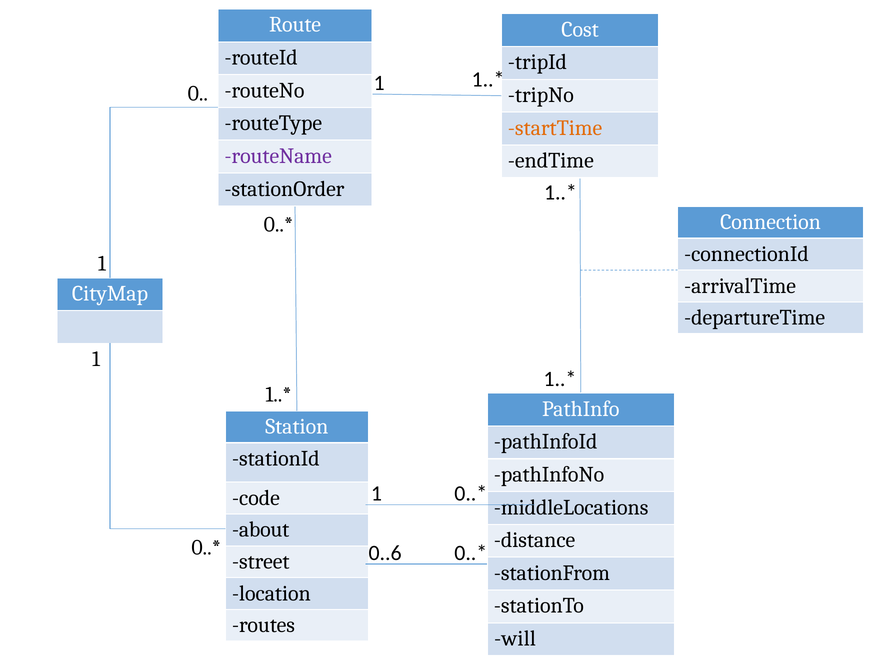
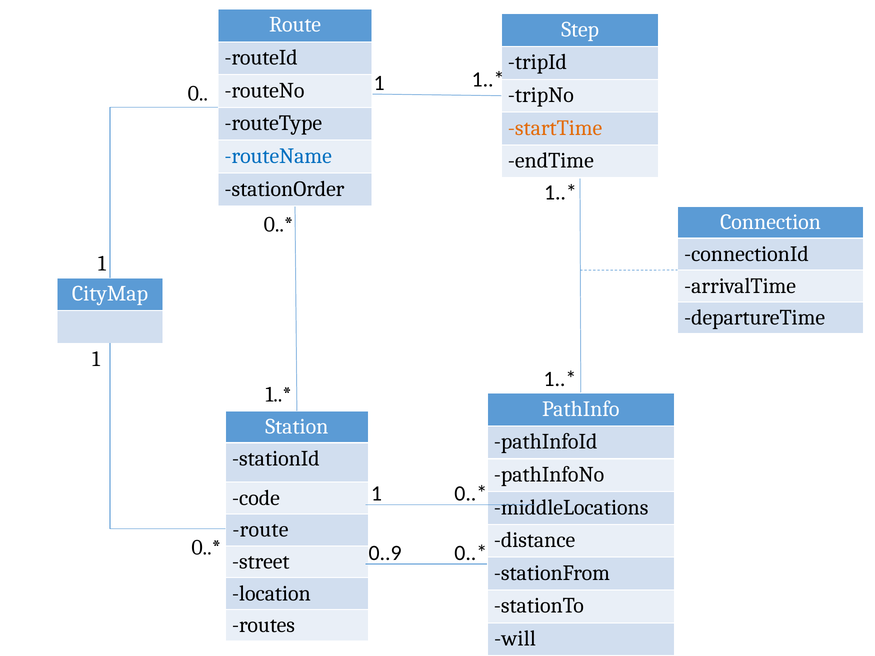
Cost: Cost -> Step
routeName colour: purple -> blue
about at (261, 530): about -> route
0..6: 0..6 -> 0..9
